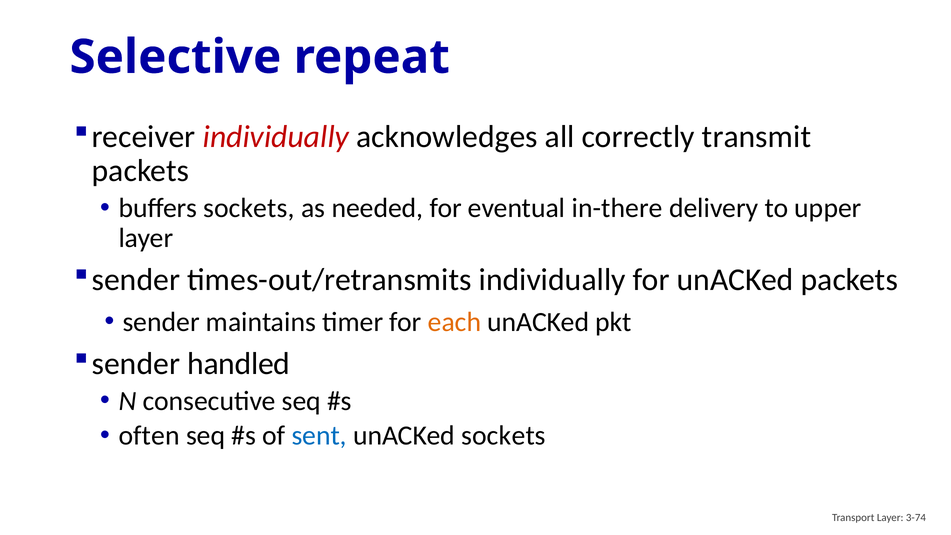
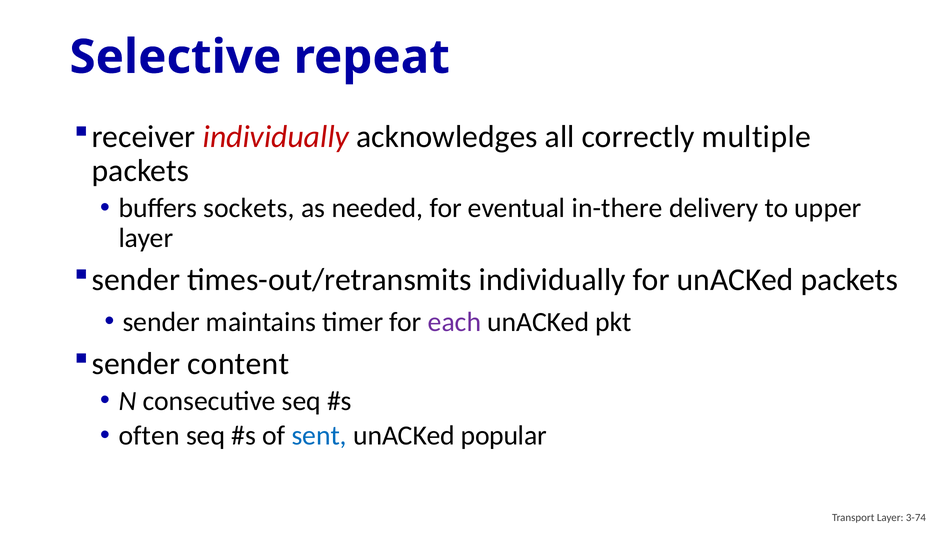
transmit: transmit -> multiple
each colour: orange -> purple
handled: handled -> content
unACKed sockets: sockets -> popular
